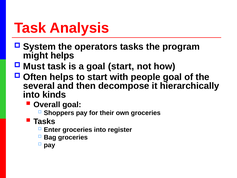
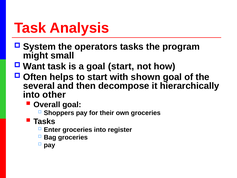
might helps: helps -> small
Must: Must -> Want
people: people -> shown
kinds: kinds -> other
